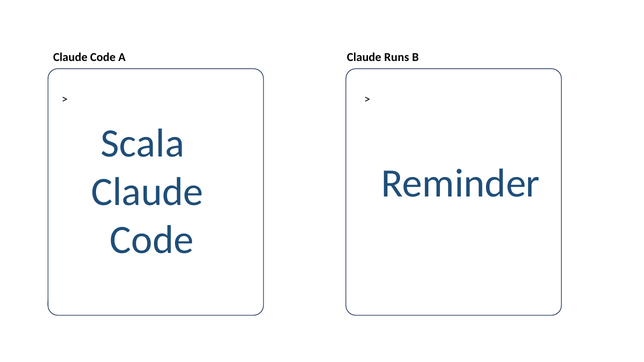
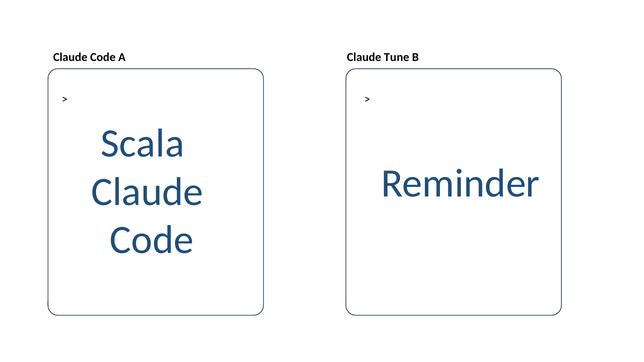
Runs: Runs -> Tune
